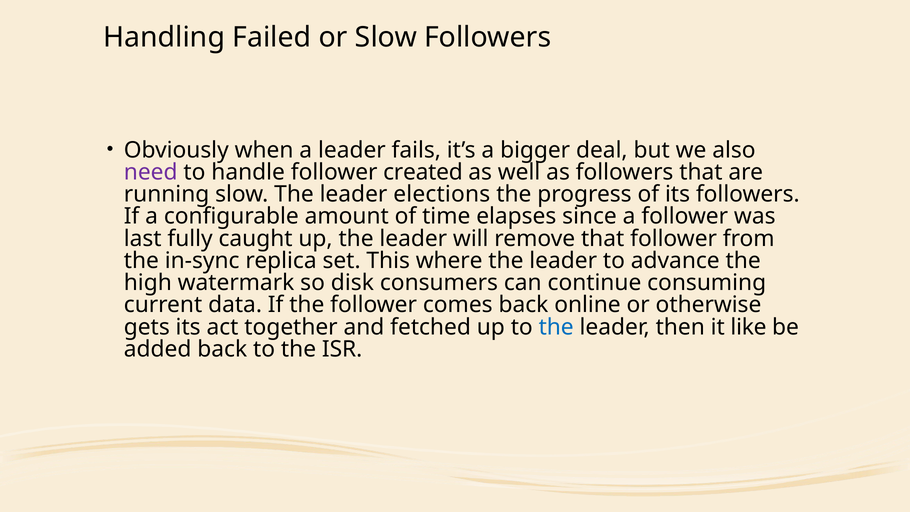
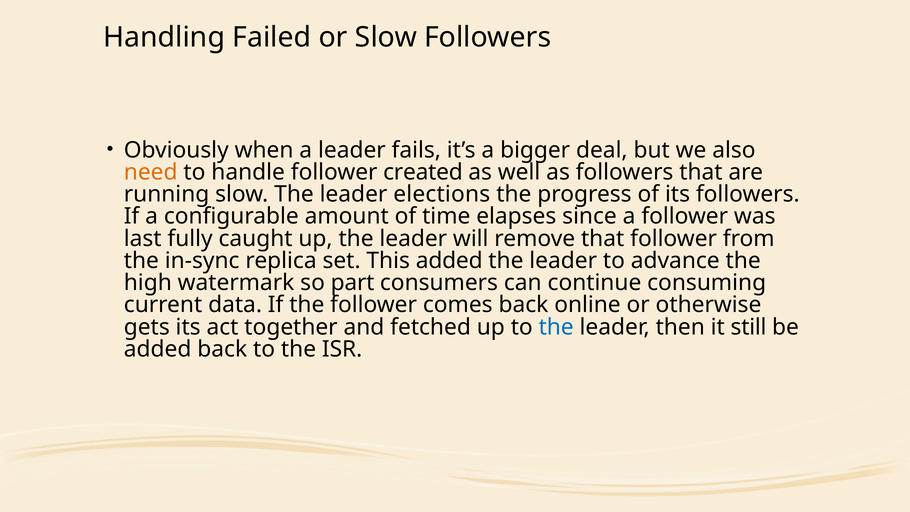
need colour: purple -> orange
This where: where -> added
disk: disk -> part
like: like -> still
